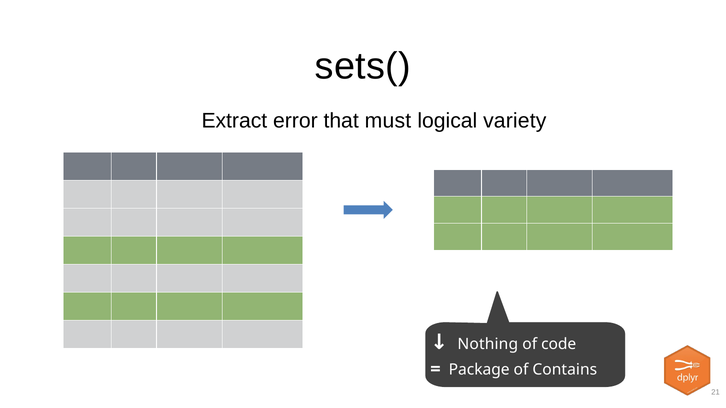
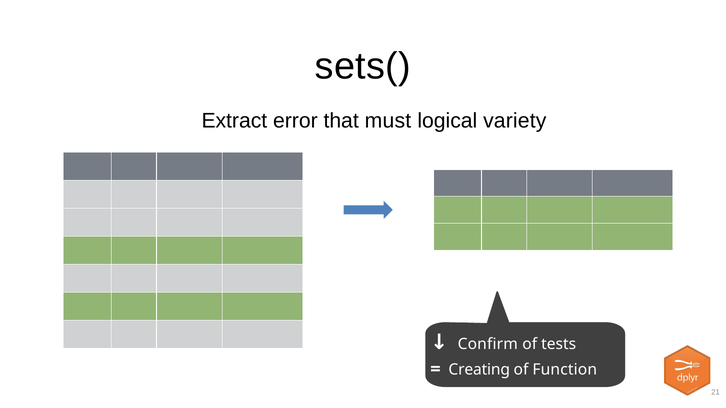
Nothing: Nothing -> Confirm
code: code -> tests
Package: Package -> Creating
Contains: Contains -> Function
